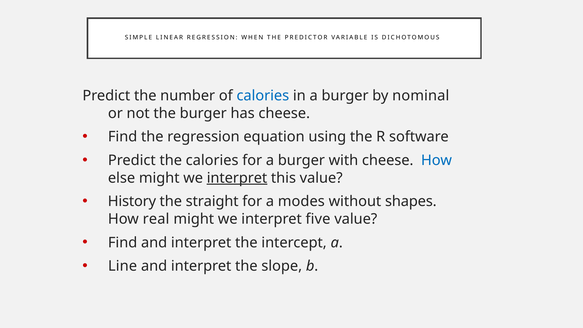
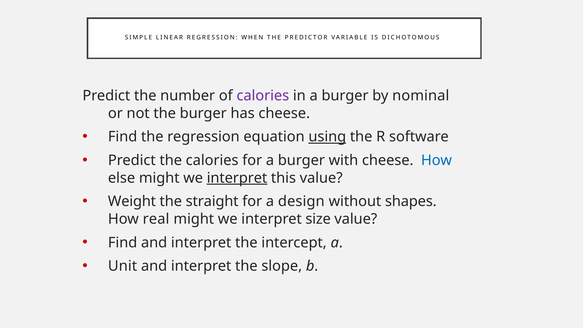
calories at (263, 96) colour: blue -> purple
using underline: none -> present
History: History -> Weight
modes: modes -> design
five: five -> size
Line: Line -> Unit
